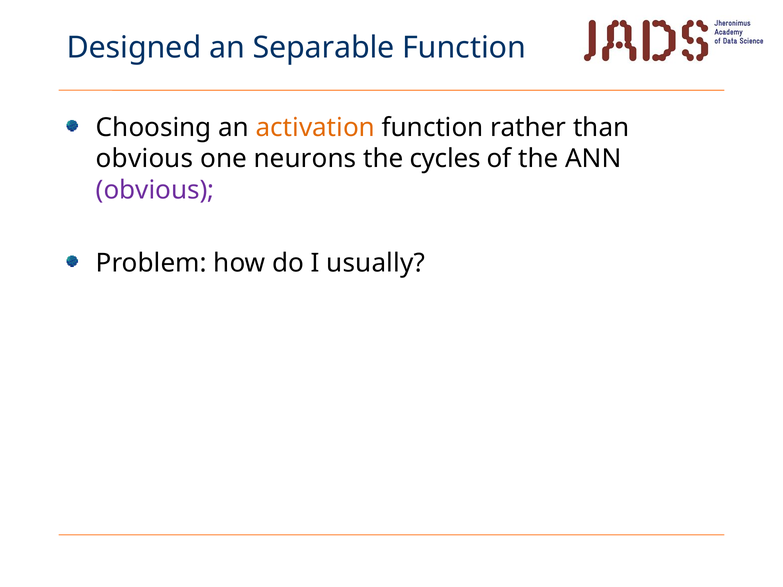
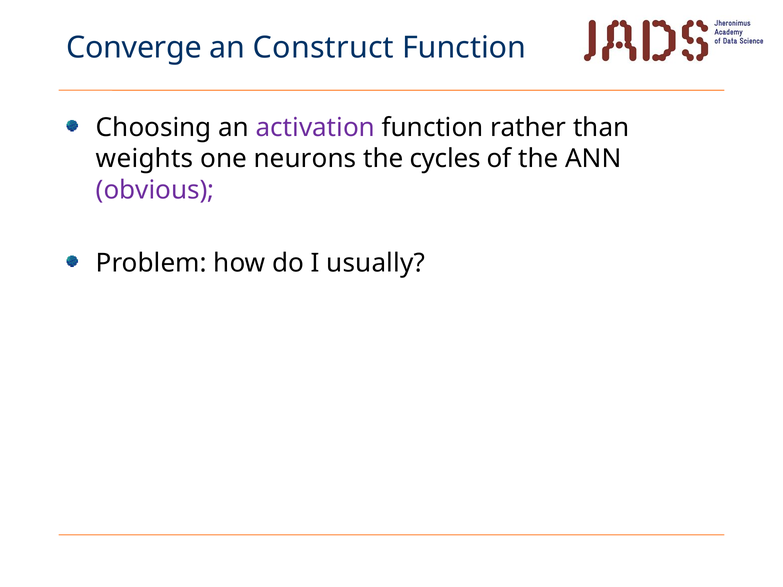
Designed: Designed -> Converge
Separable: Separable -> Construct
activation colour: orange -> purple
obvious at (145, 159): obvious -> weights
